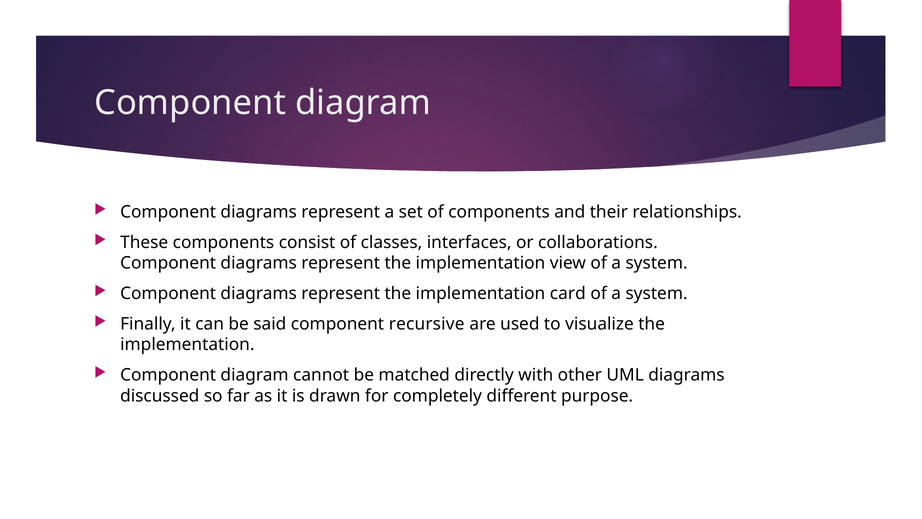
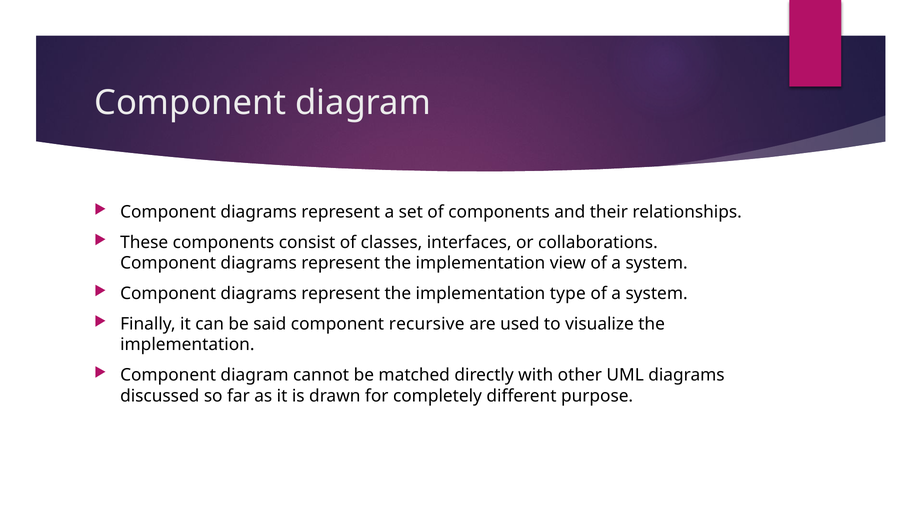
card: card -> type
